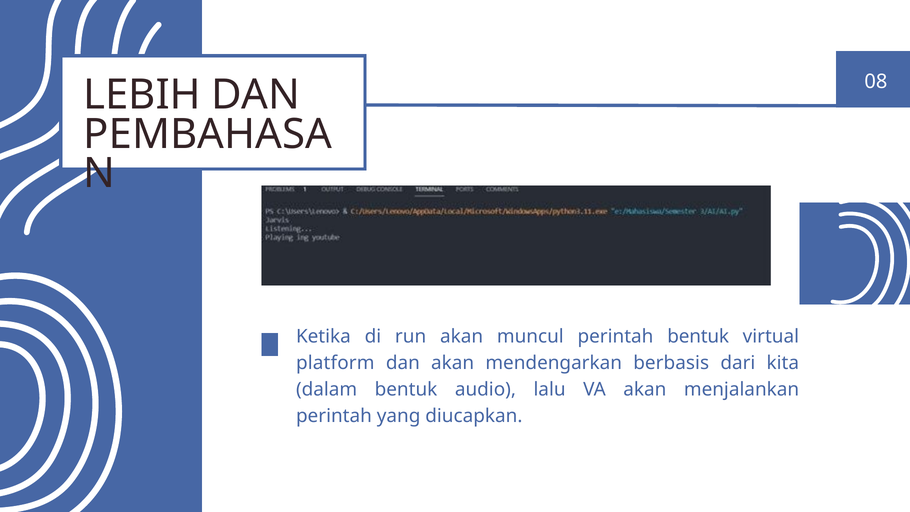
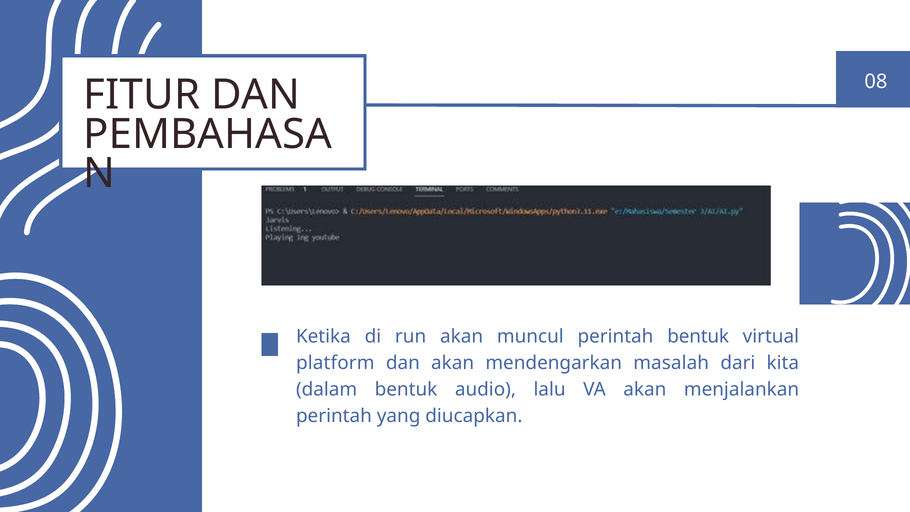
LEBIH: LEBIH -> FITUR
berbasis: berbasis -> masalah
